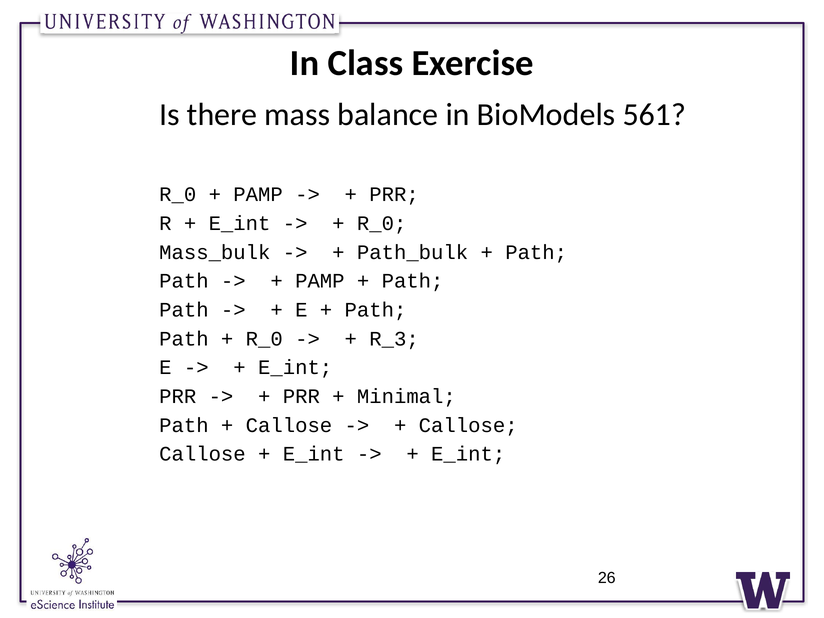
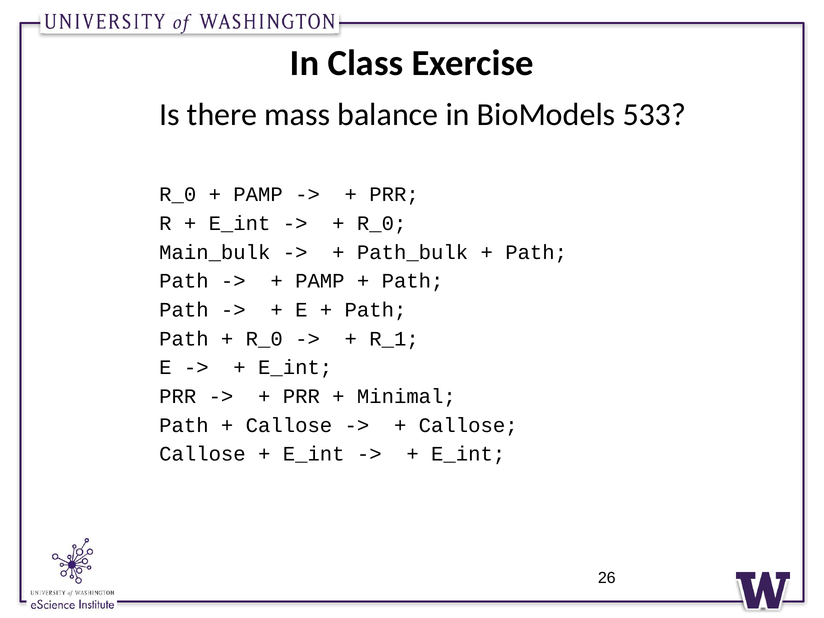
561: 561 -> 533
Mass_bulk: Mass_bulk -> Main_bulk
R_3: R_3 -> R_1
